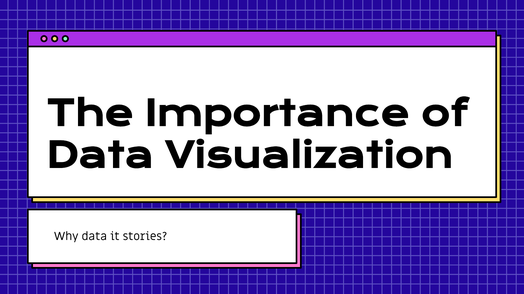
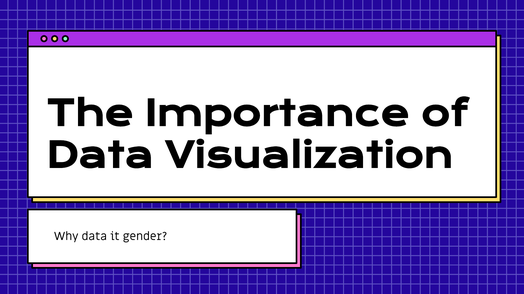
stories: stories -> gender
